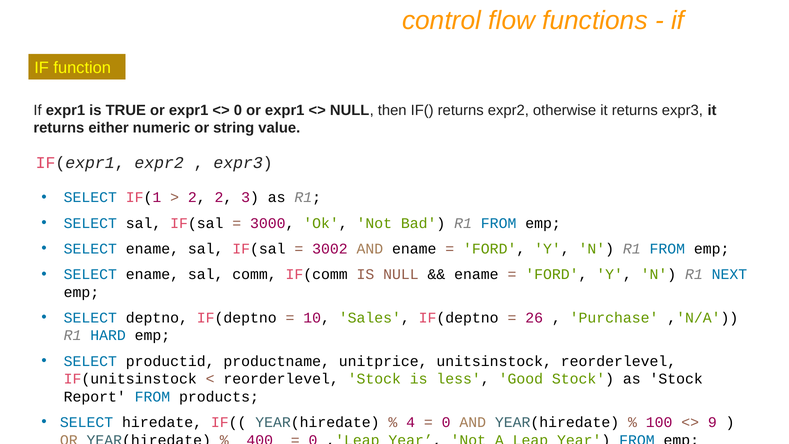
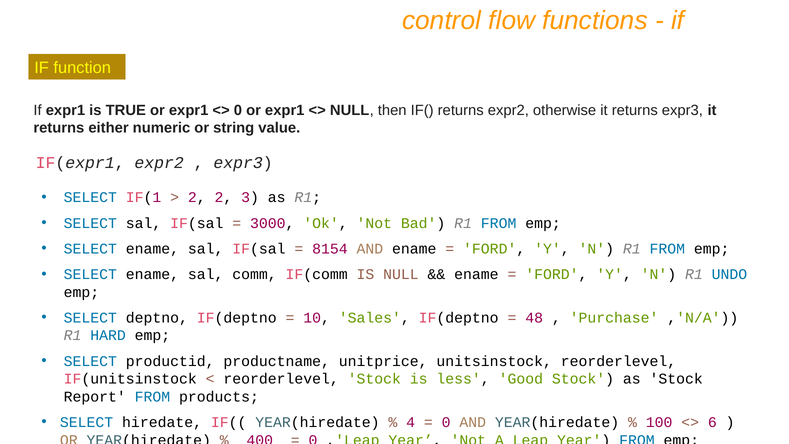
3002: 3002 -> 8154
NEXT: NEXT -> UNDO
26: 26 -> 48
9: 9 -> 6
